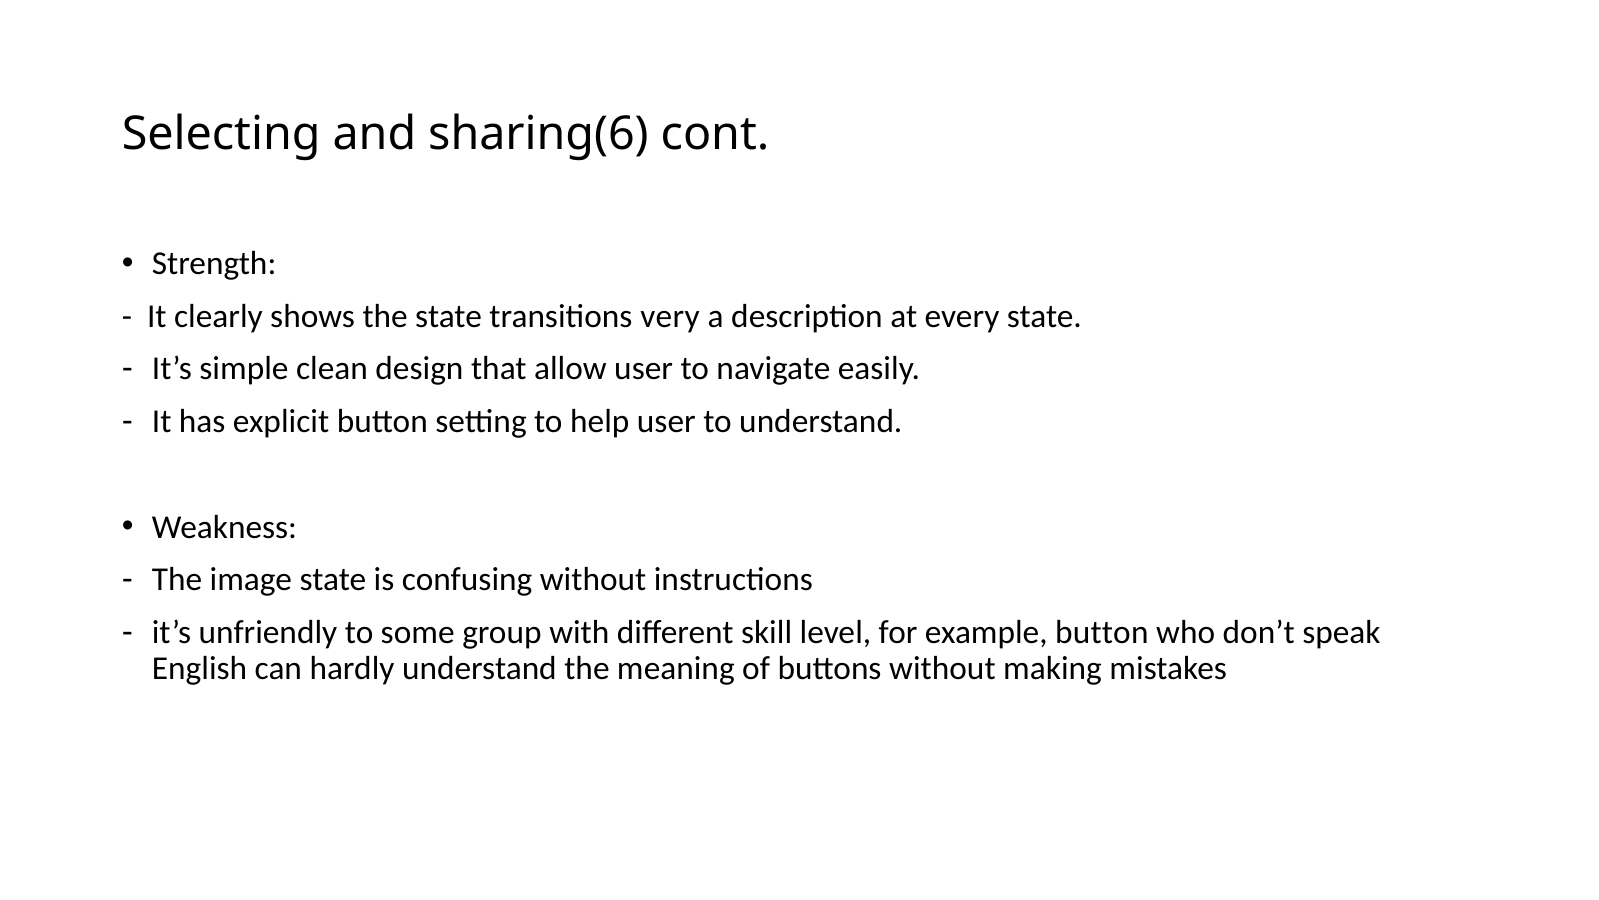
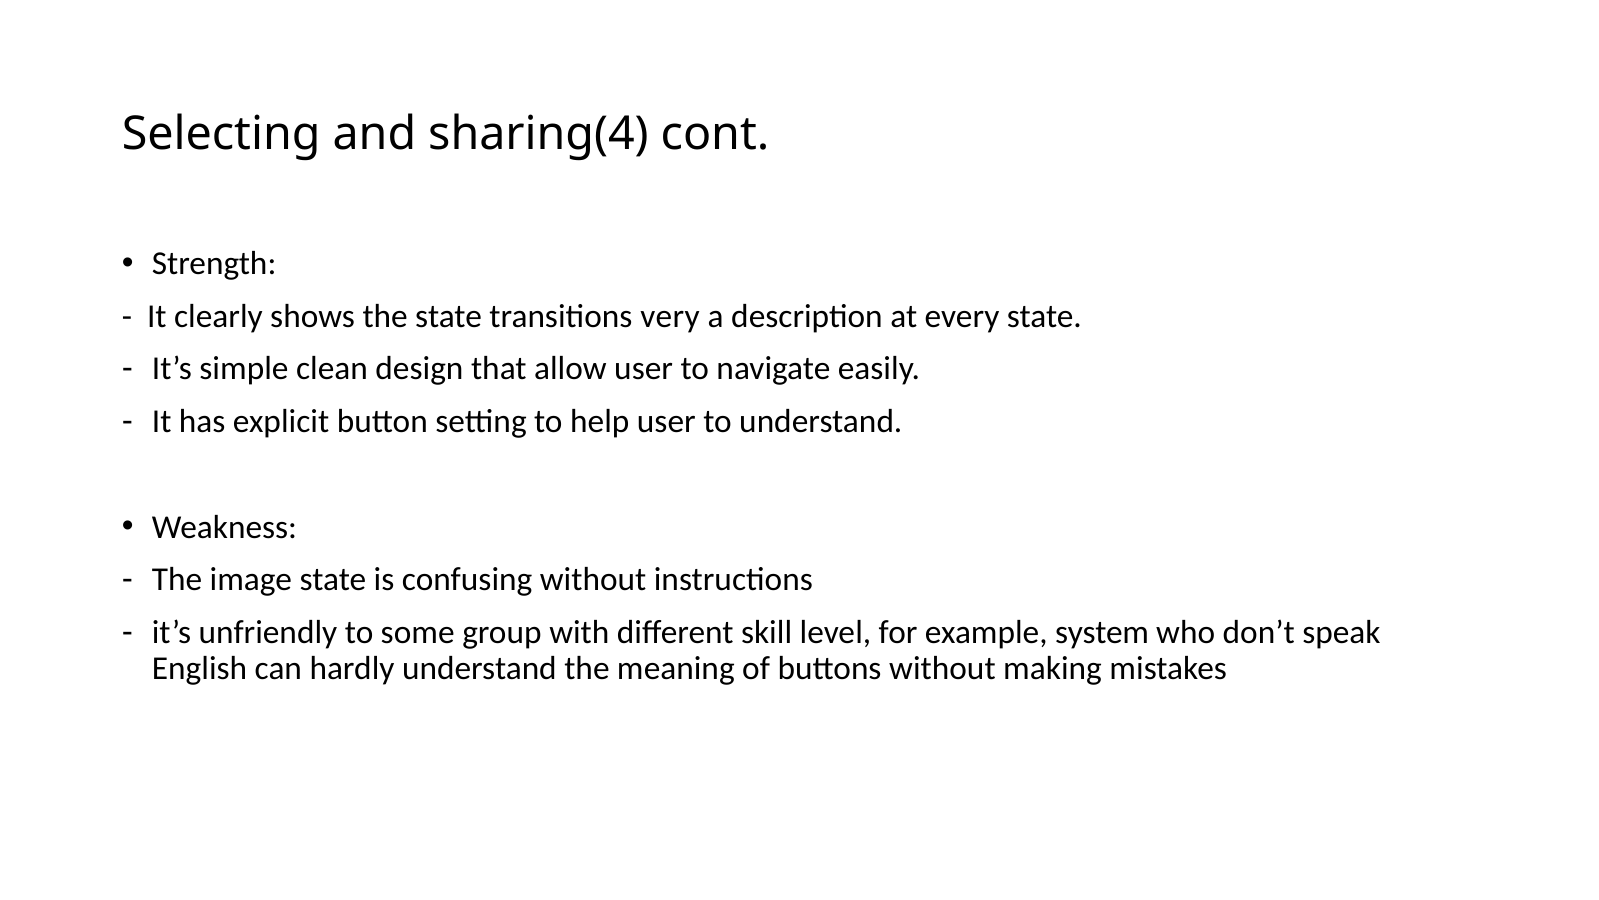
sharing(6: sharing(6 -> sharing(4
example button: button -> system
